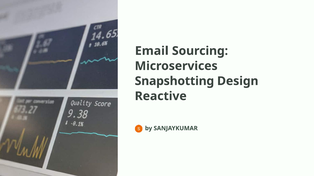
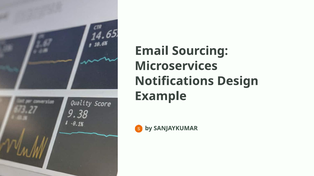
Snapshotting: Snapshotting -> Notifications
Reactive: Reactive -> Example
